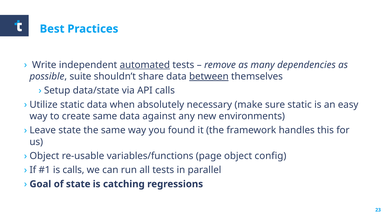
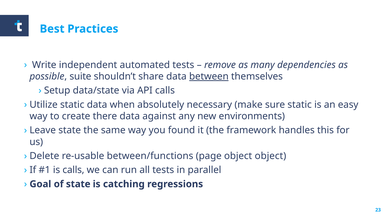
automated underline: present -> none
create same: same -> there
Object at (44, 156): Object -> Delete
variables/functions: variables/functions -> between/functions
object config: config -> object
